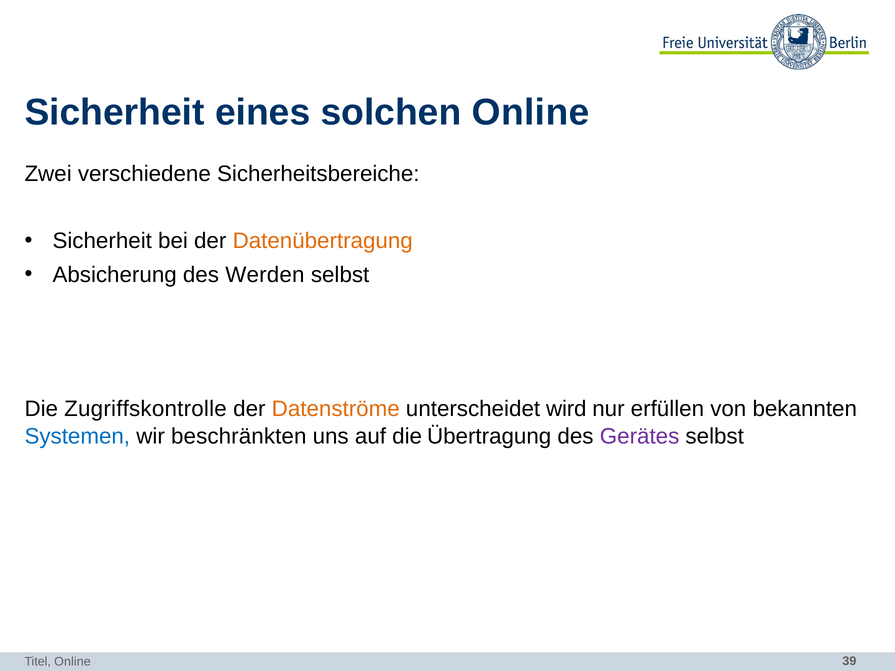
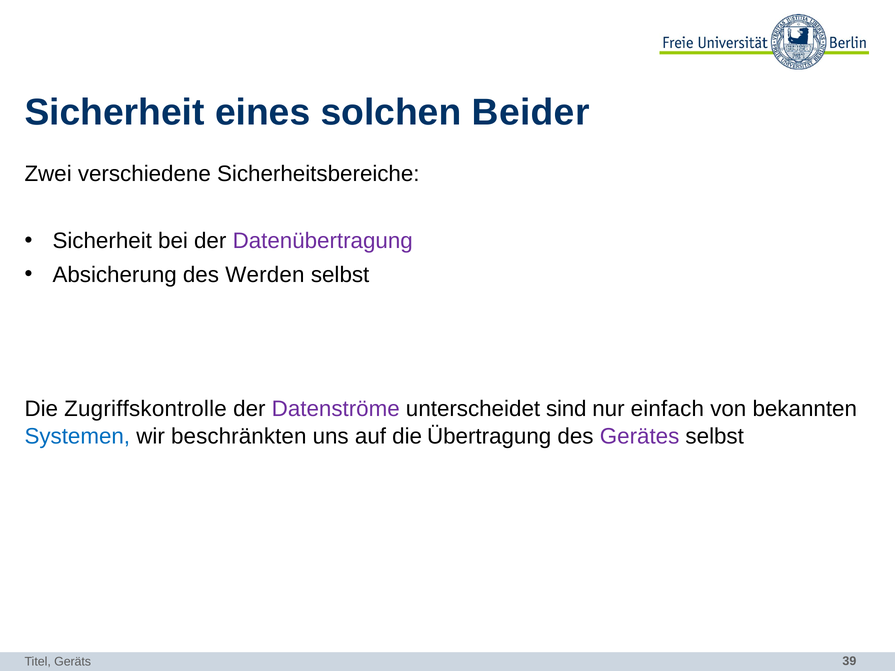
solchen Online: Online -> Beider
Datenübertragung colour: orange -> purple
Datenströme colour: orange -> purple
wird: wird -> sind
erfüllen: erfüllen -> einfach
Titel Online: Online -> Geräts
